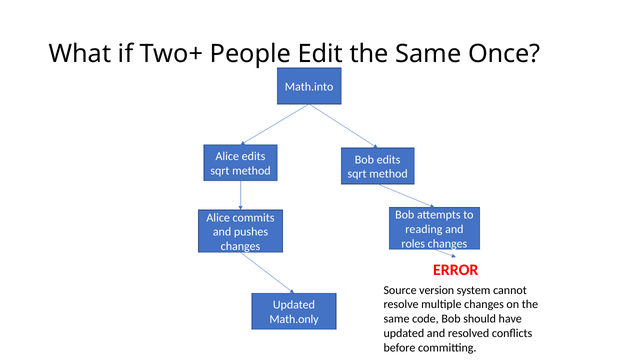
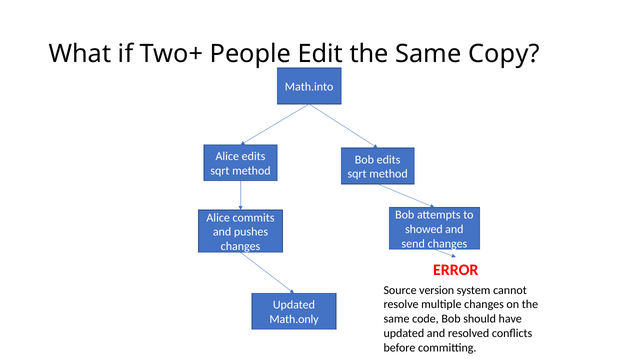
Once: Once -> Copy
reading: reading -> showed
roles: roles -> send
